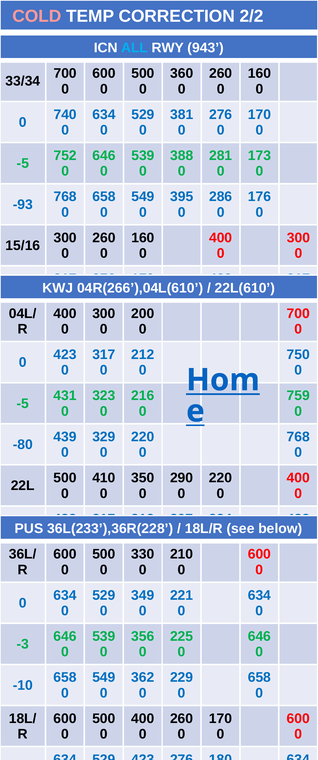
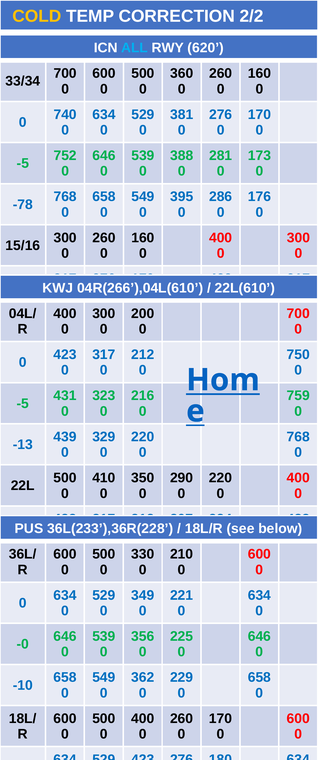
COLD colour: pink -> yellow
943: 943 -> 620
-93: -93 -> -78
-80: -80 -> -13
-3: -3 -> -0
